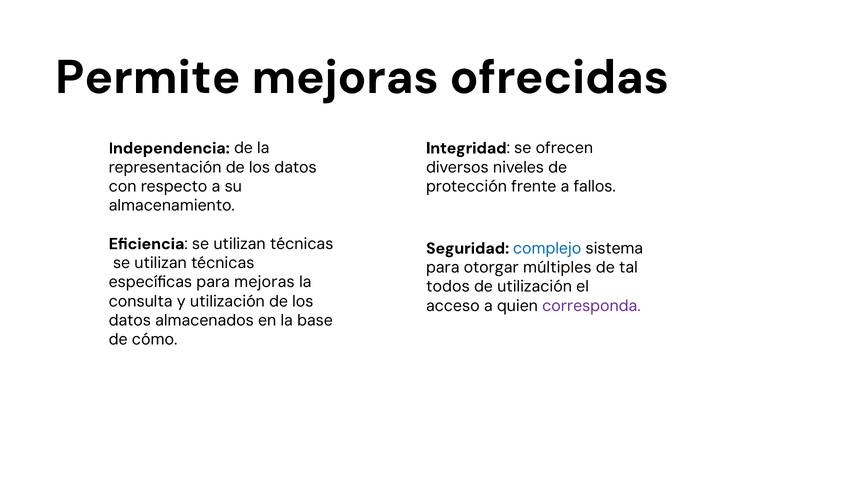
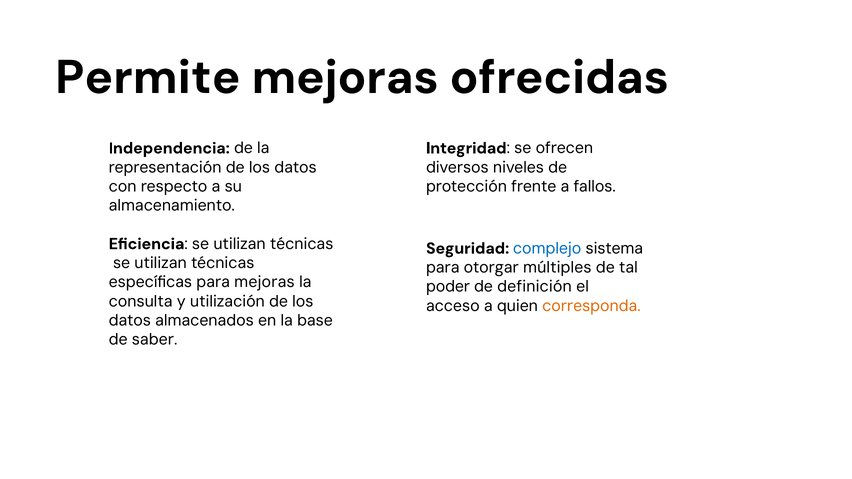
todos: todos -> poder
de utilización: utilización -> definición
corresponda colour: purple -> orange
cómo: cómo -> saber
